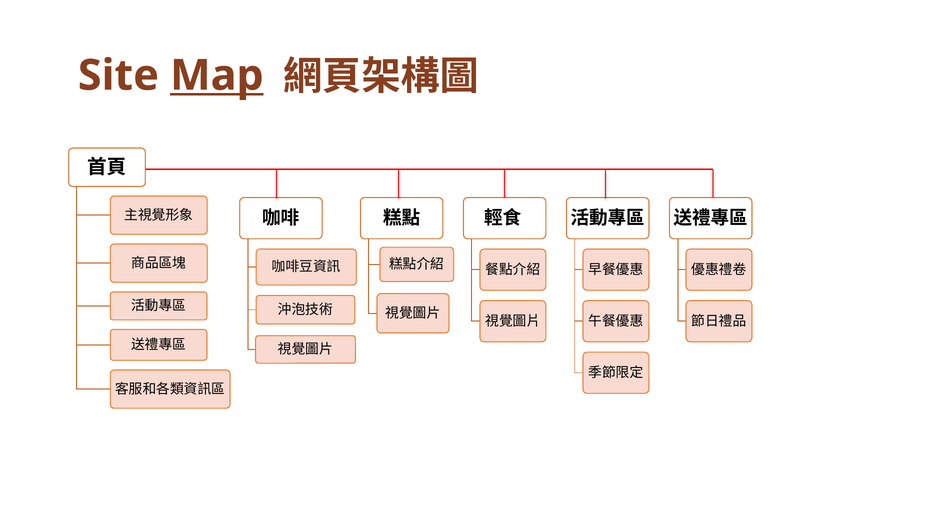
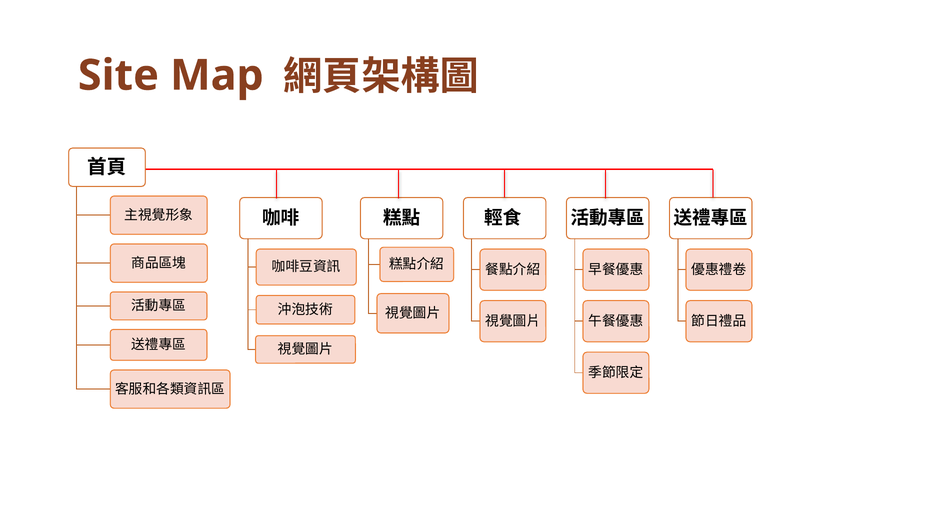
Map underline: present -> none
